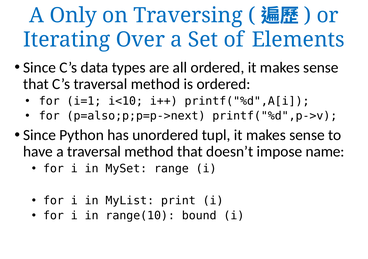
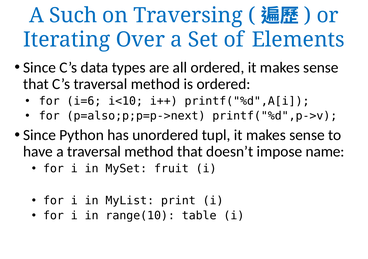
Only: Only -> Such
i=1: i=1 -> i=6
range: range -> fruit
bound: bound -> table
